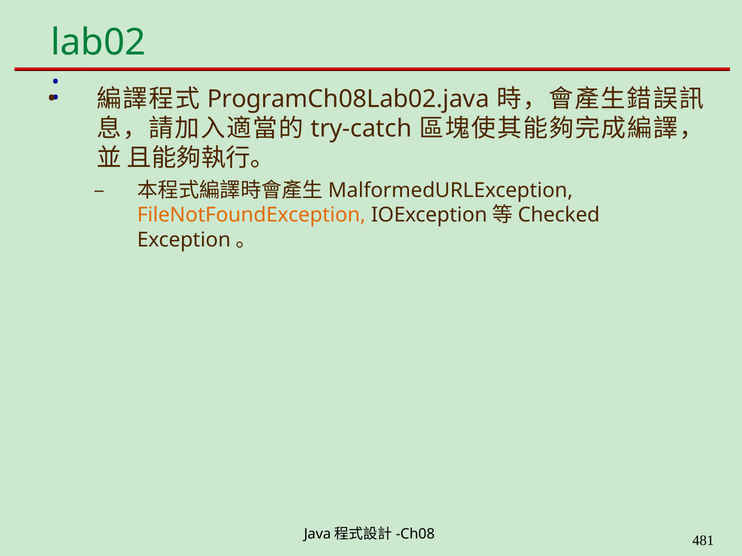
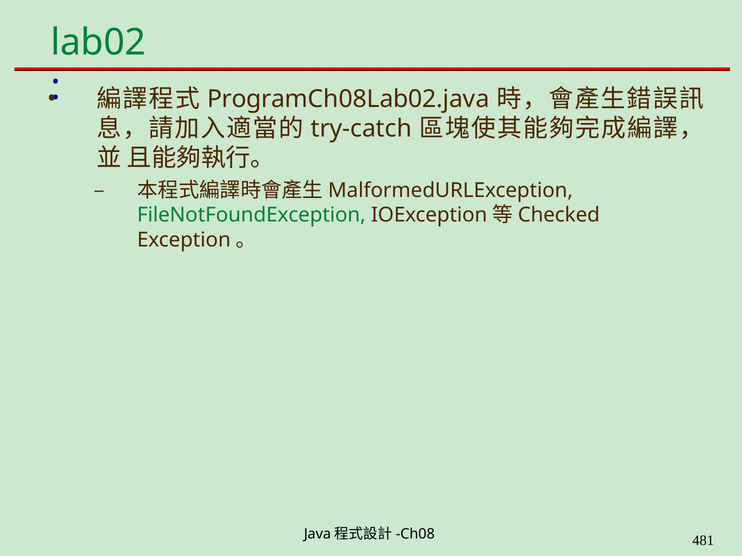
FileNotFoundException colour: orange -> green
